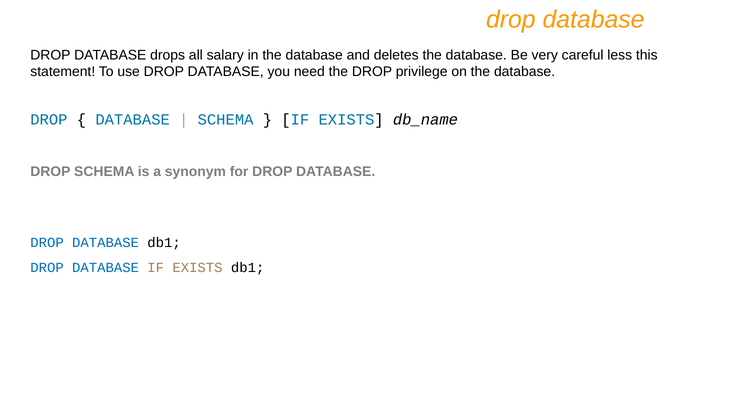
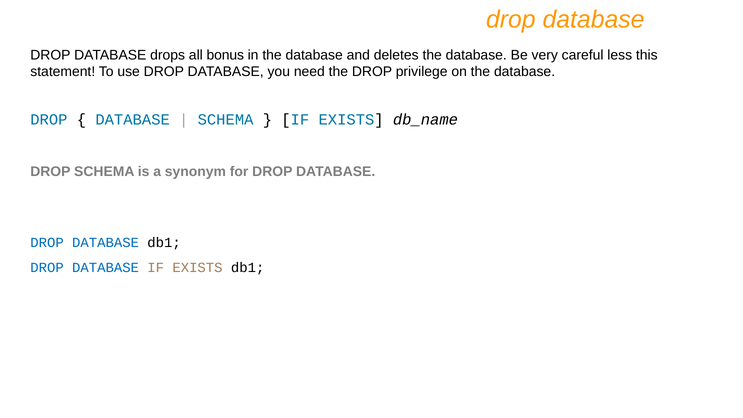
salary: salary -> bonus
